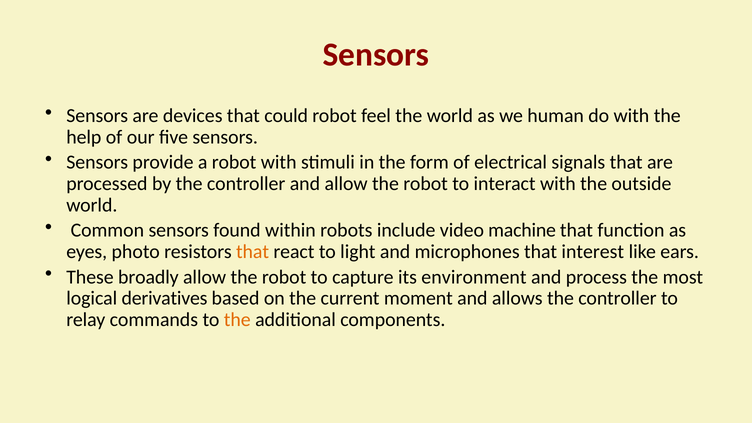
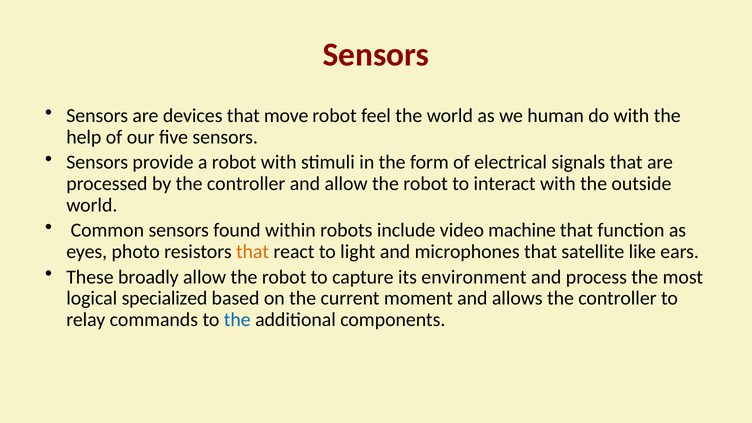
could: could -> move
interest: interest -> satellite
derivatives: derivatives -> specialized
the at (237, 320) colour: orange -> blue
